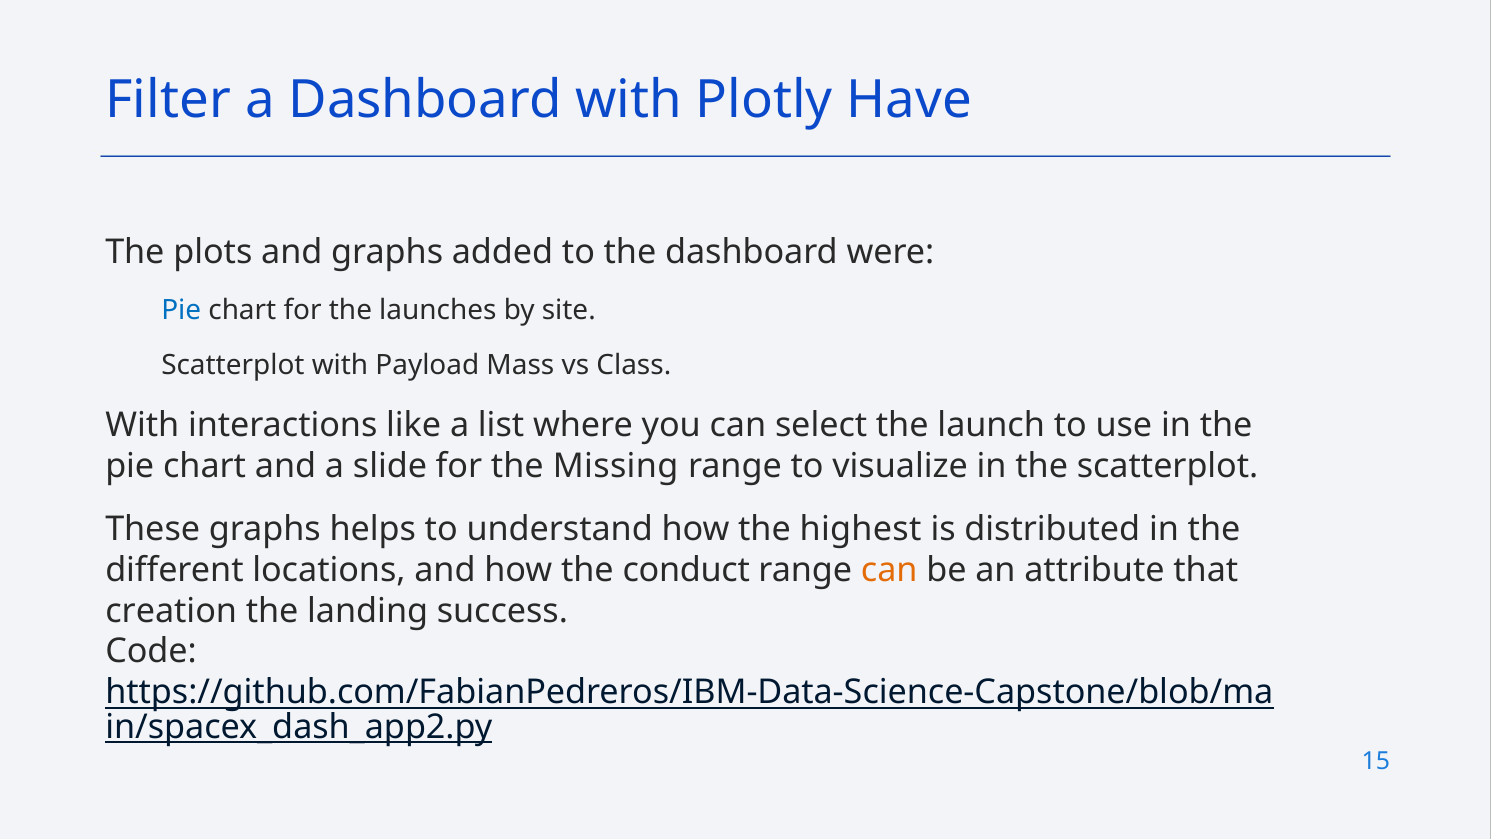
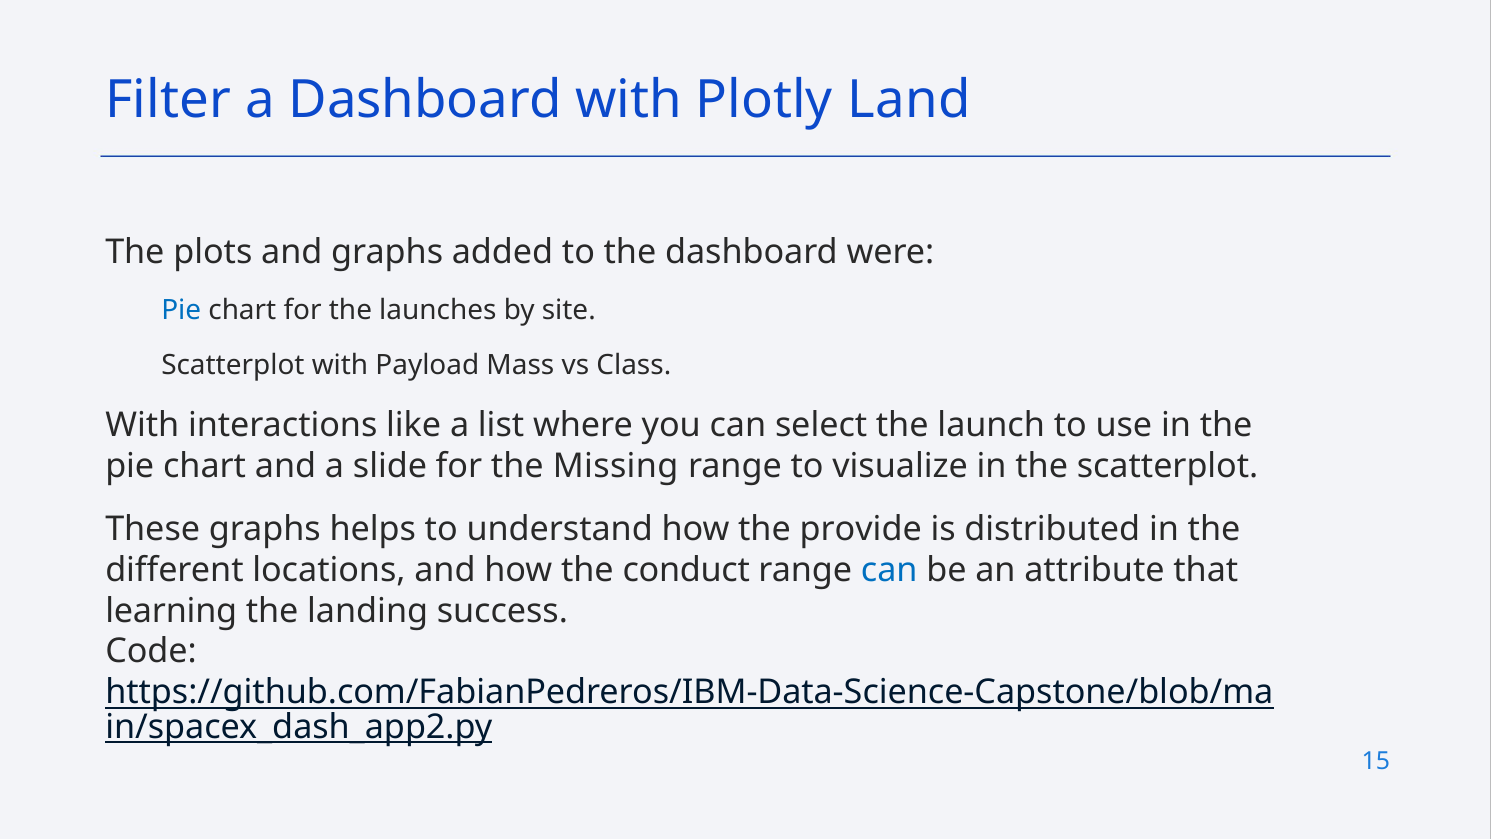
Have: Have -> Land
highest: highest -> provide
can at (889, 570) colour: orange -> blue
creation: creation -> learning
